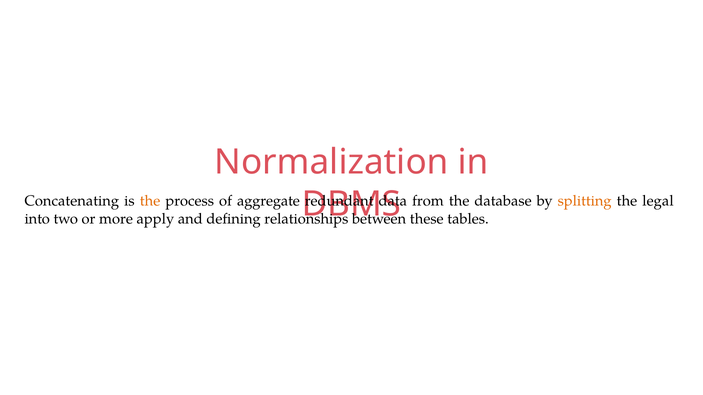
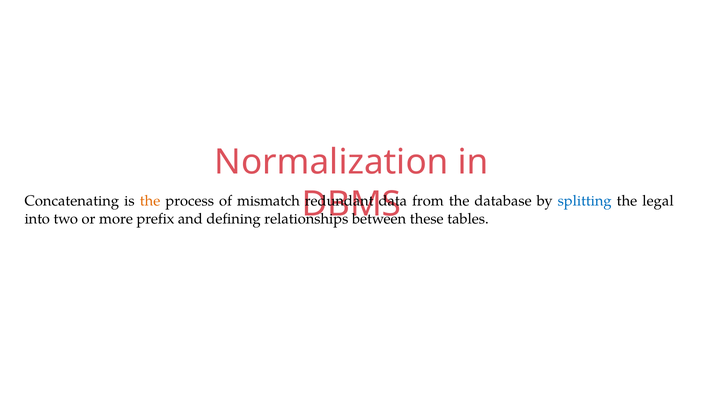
aggregate: aggregate -> mismatch
splitting colour: orange -> blue
apply: apply -> prefix
